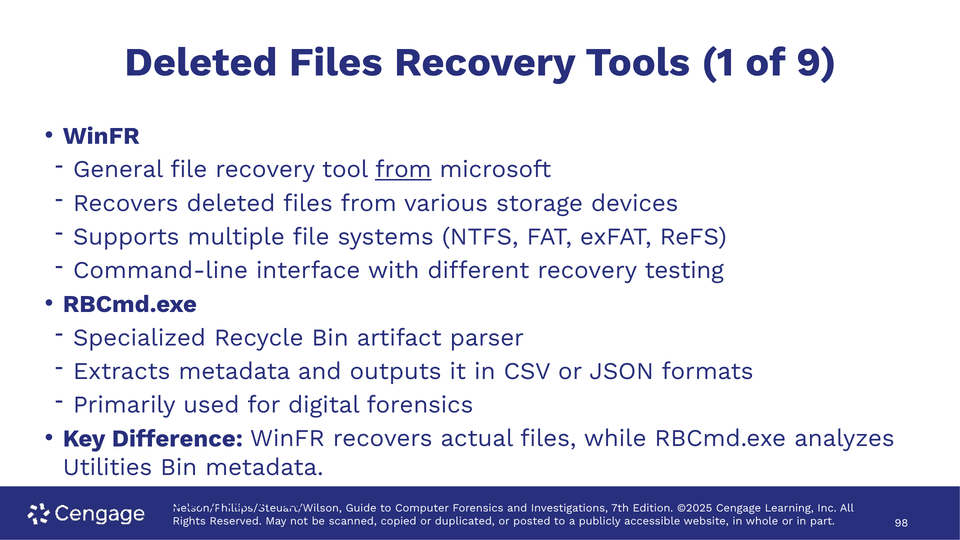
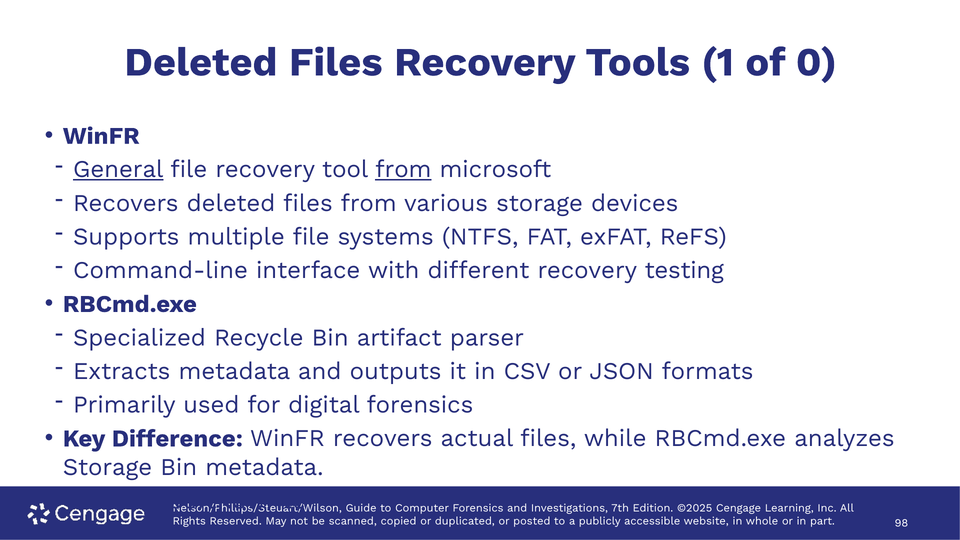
9: 9 -> 0
General underline: none -> present
Utilities at (107, 467): Utilities -> Storage
